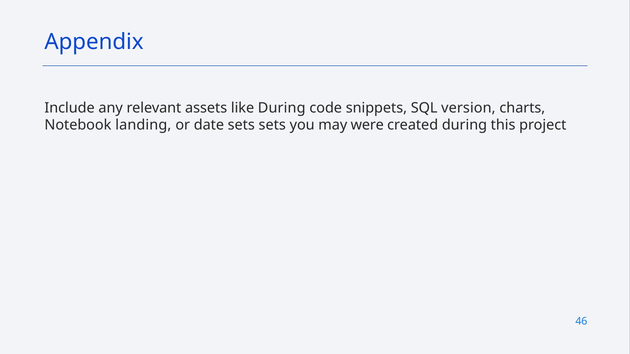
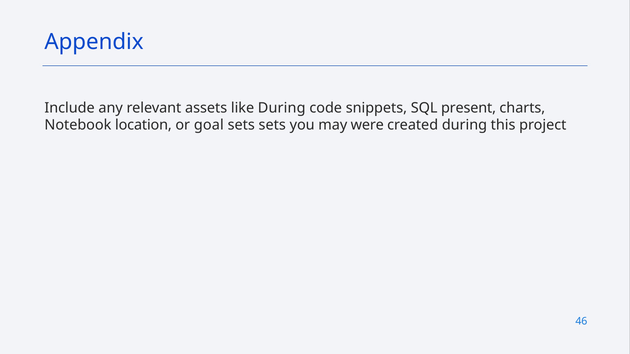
version: version -> present
landing: landing -> location
date: date -> goal
